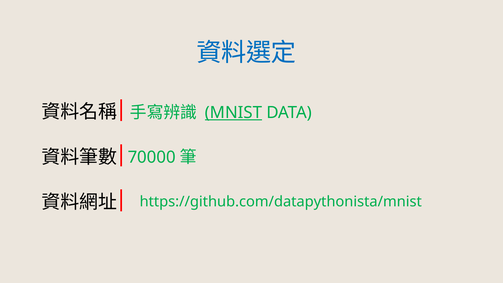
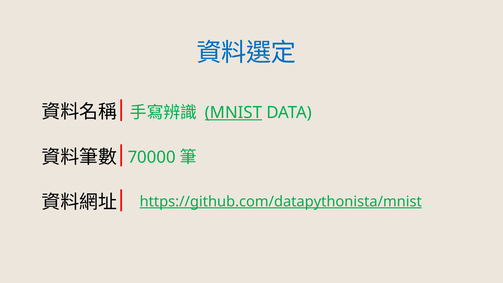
https://github.com/datapythonista/mnist underline: none -> present
